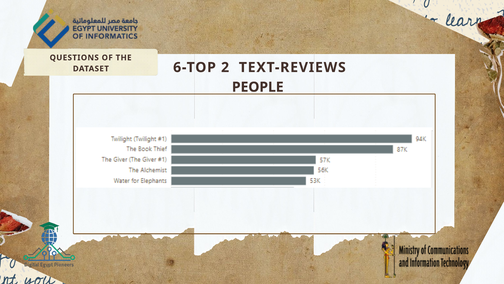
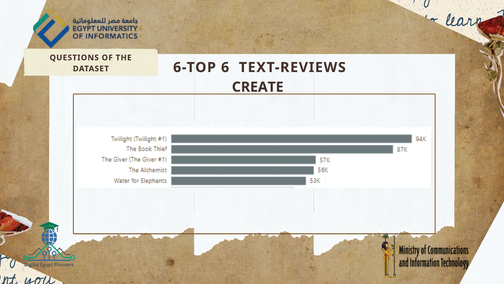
2: 2 -> 6
PEOPLE: PEOPLE -> CREATE
